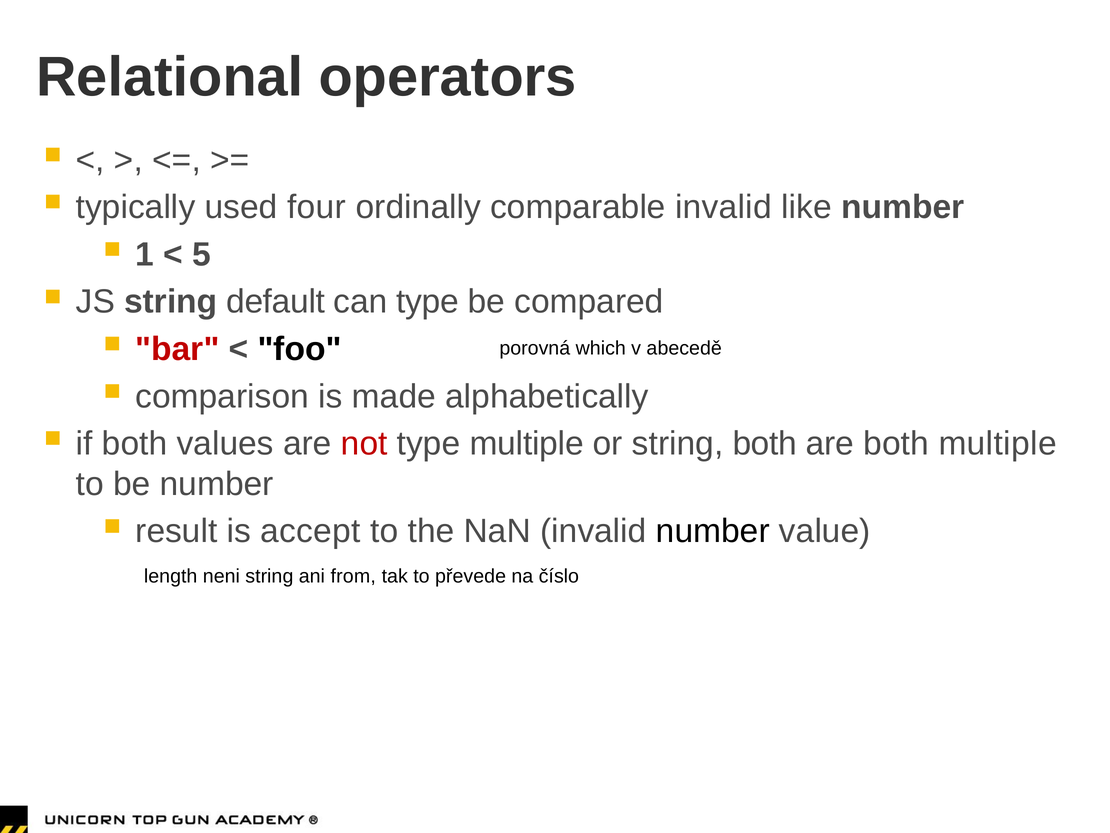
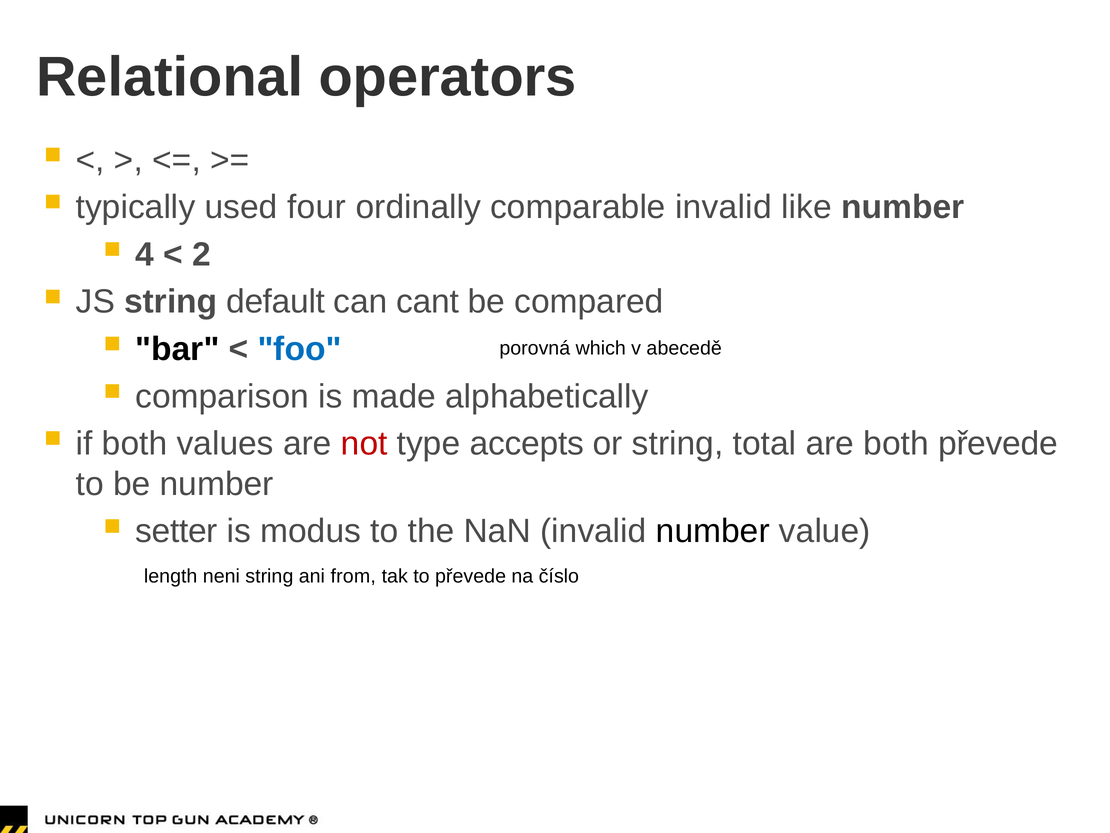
1: 1 -> 4
5: 5 -> 2
can type: type -> cant
bar colour: red -> black
foo colour: black -> blue
type multiple: multiple -> accepts
string both: both -> total
both multiple: multiple -> převede
result: result -> setter
accept: accept -> modus
